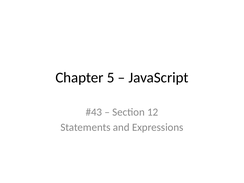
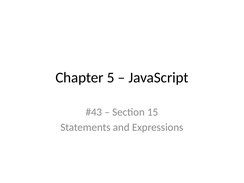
12: 12 -> 15
